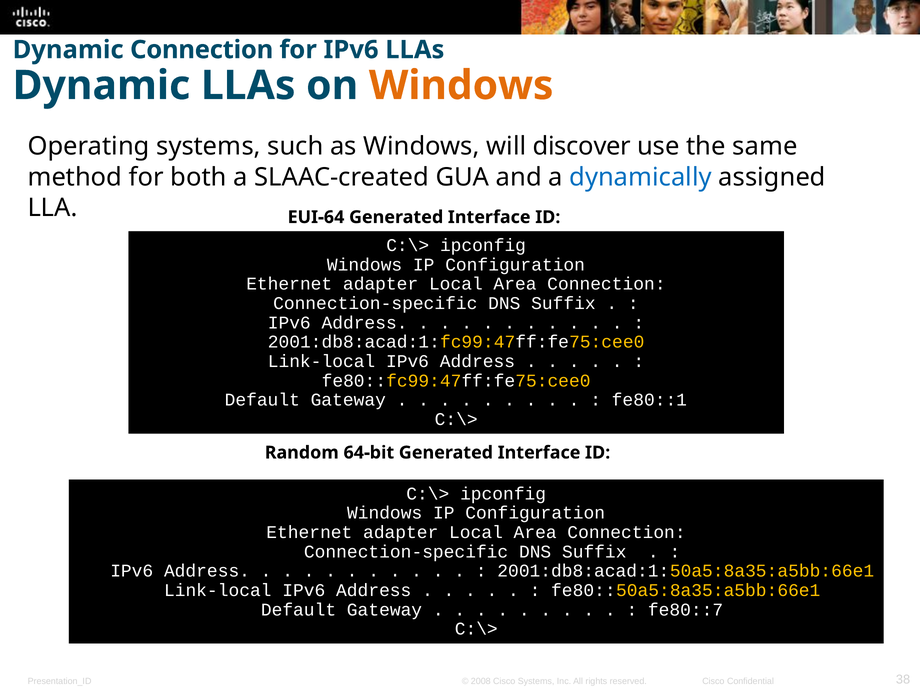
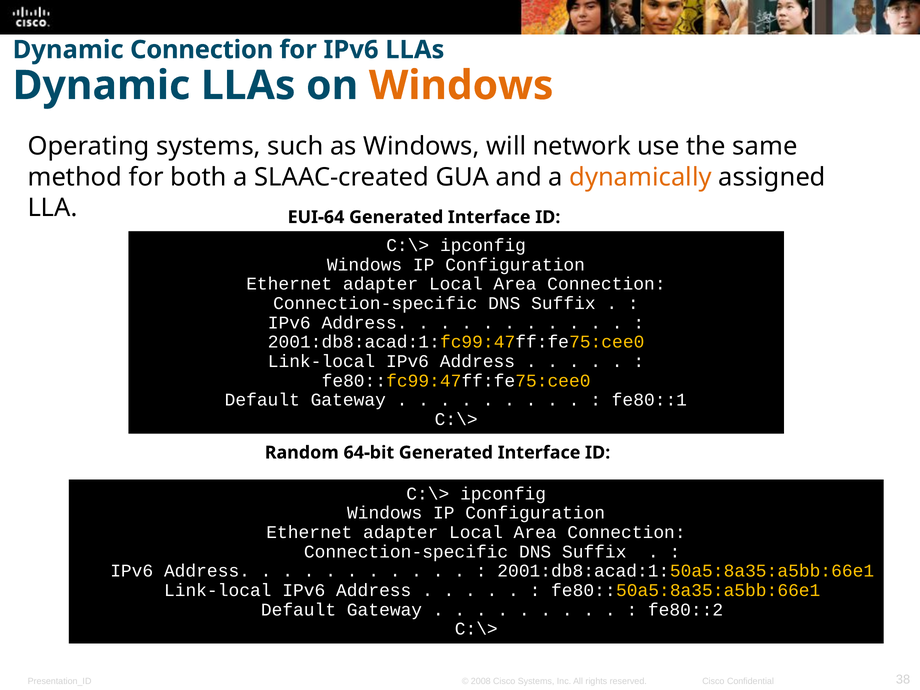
discover: discover -> network
dynamically colour: blue -> orange
fe80::7: fe80::7 -> fe80::2
